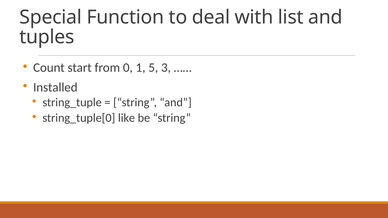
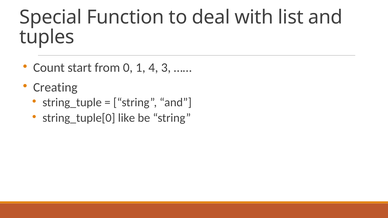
5: 5 -> 4
Installed: Installed -> Creating
